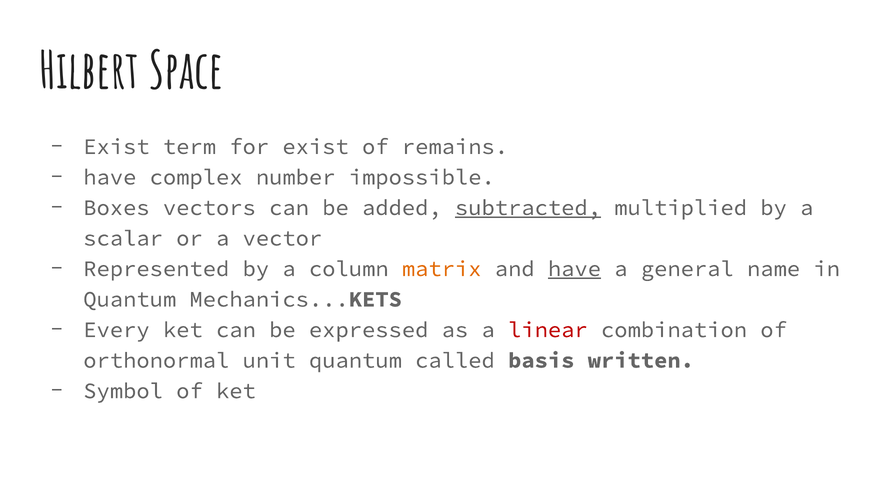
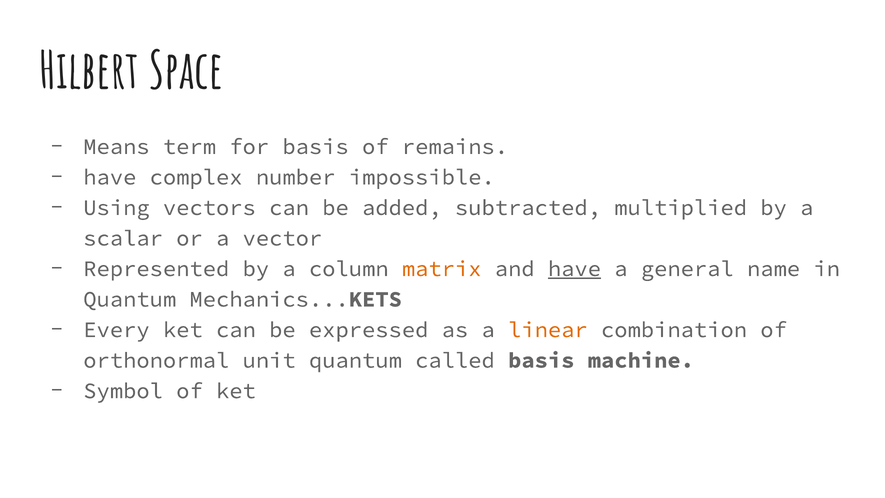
Exist at (116, 147): Exist -> Means
for exist: exist -> basis
Boxes: Boxes -> Using
subtracted underline: present -> none
linear colour: red -> orange
written: written -> machine
